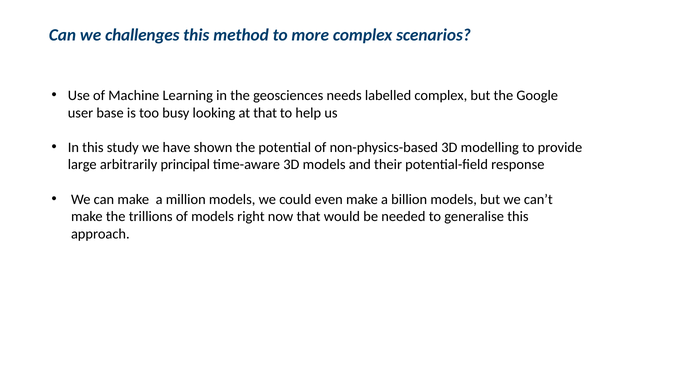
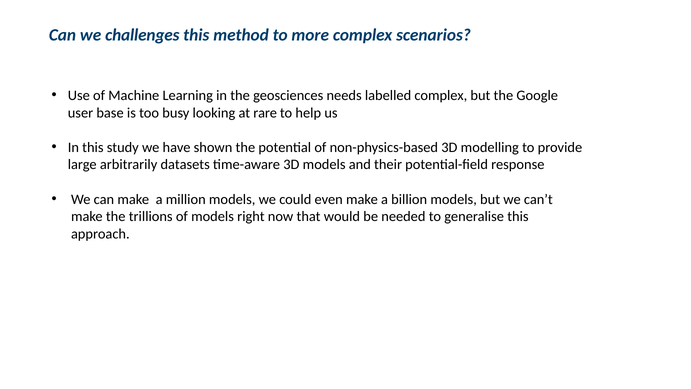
at that: that -> rare
principal: principal -> datasets
